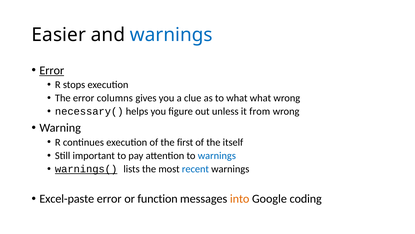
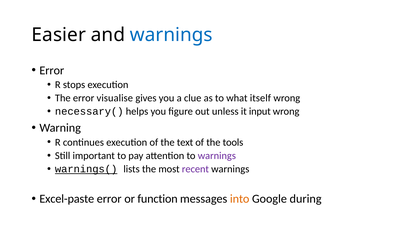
Error at (52, 70) underline: present -> none
columns: columns -> visualise
what what: what -> itself
from: from -> input
first: first -> text
itself: itself -> tools
warnings at (217, 155) colour: blue -> purple
recent colour: blue -> purple
coding: coding -> during
